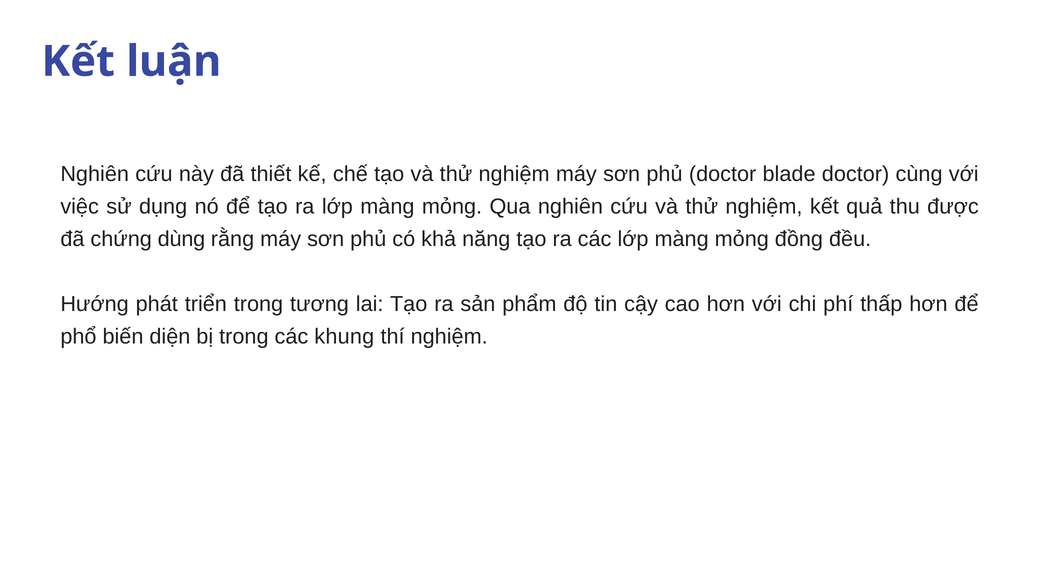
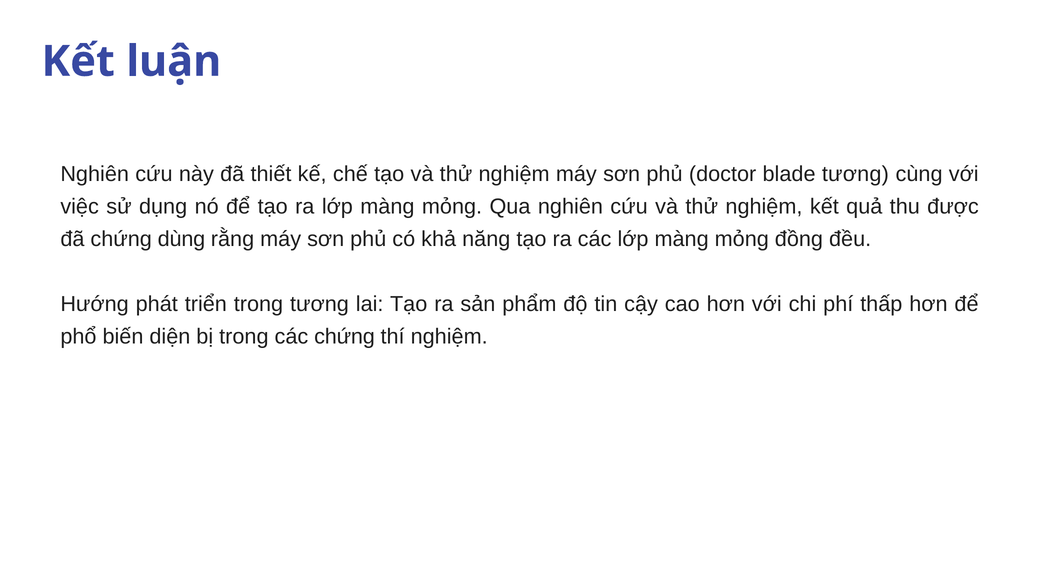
blade doctor: doctor -> tương
các khung: khung -> chứng
